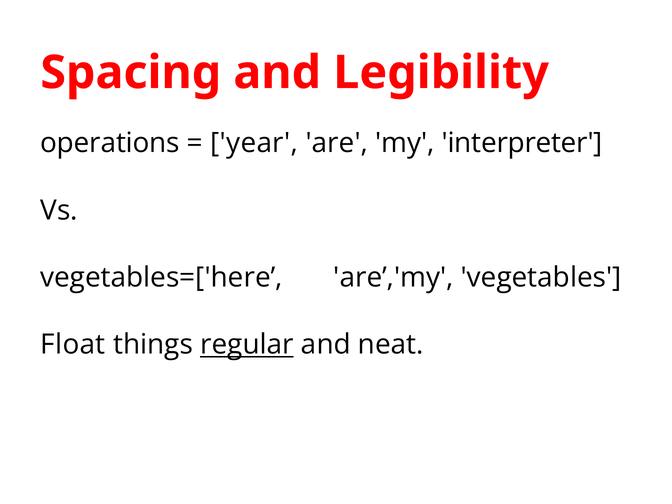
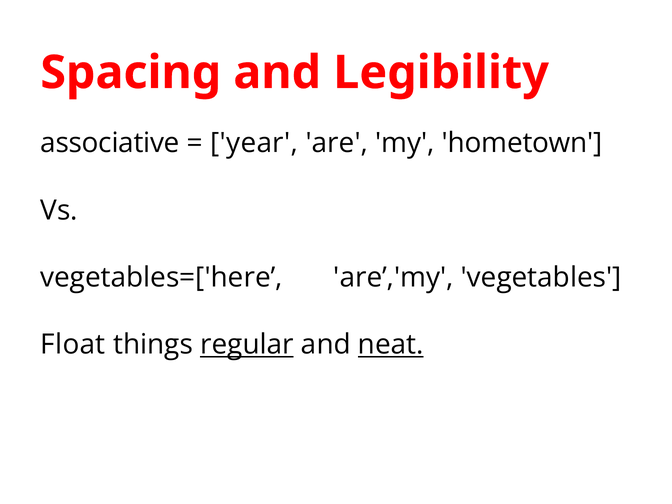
operations: operations -> associative
interpreter: interpreter -> hometown
neat underline: none -> present
